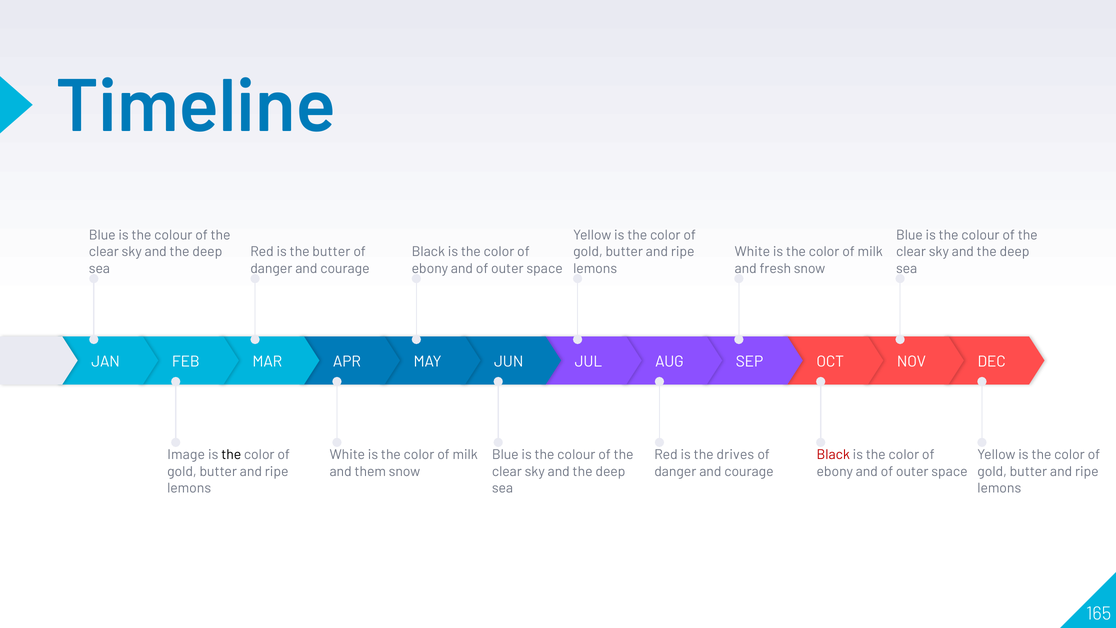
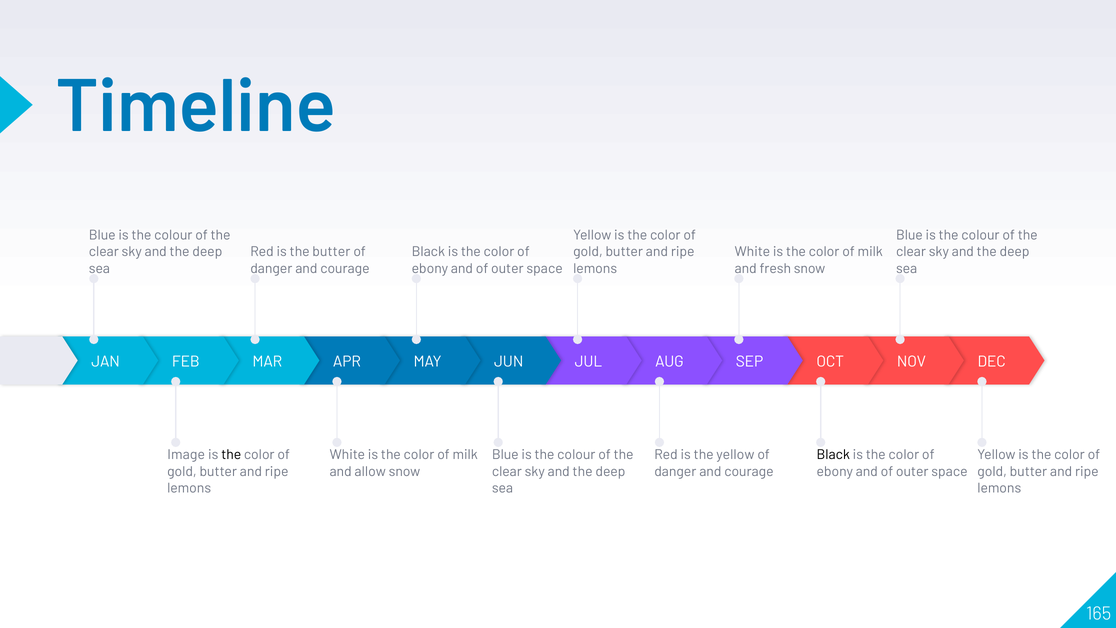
the drives: drives -> yellow
Black at (833, 455) colour: red -> black
them: them -> allow
